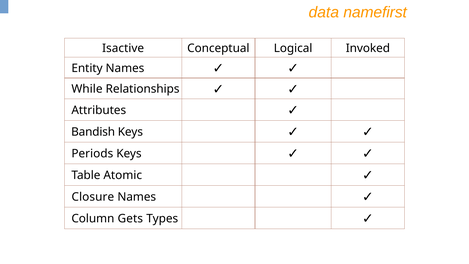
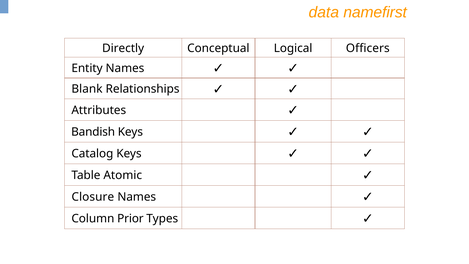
Isactive: Isactive -> Directly
Invoked: Invoked -> Officers
While: While -> Blank
Periods: Periods -> Catalog
Gets: Gets -> Prior
